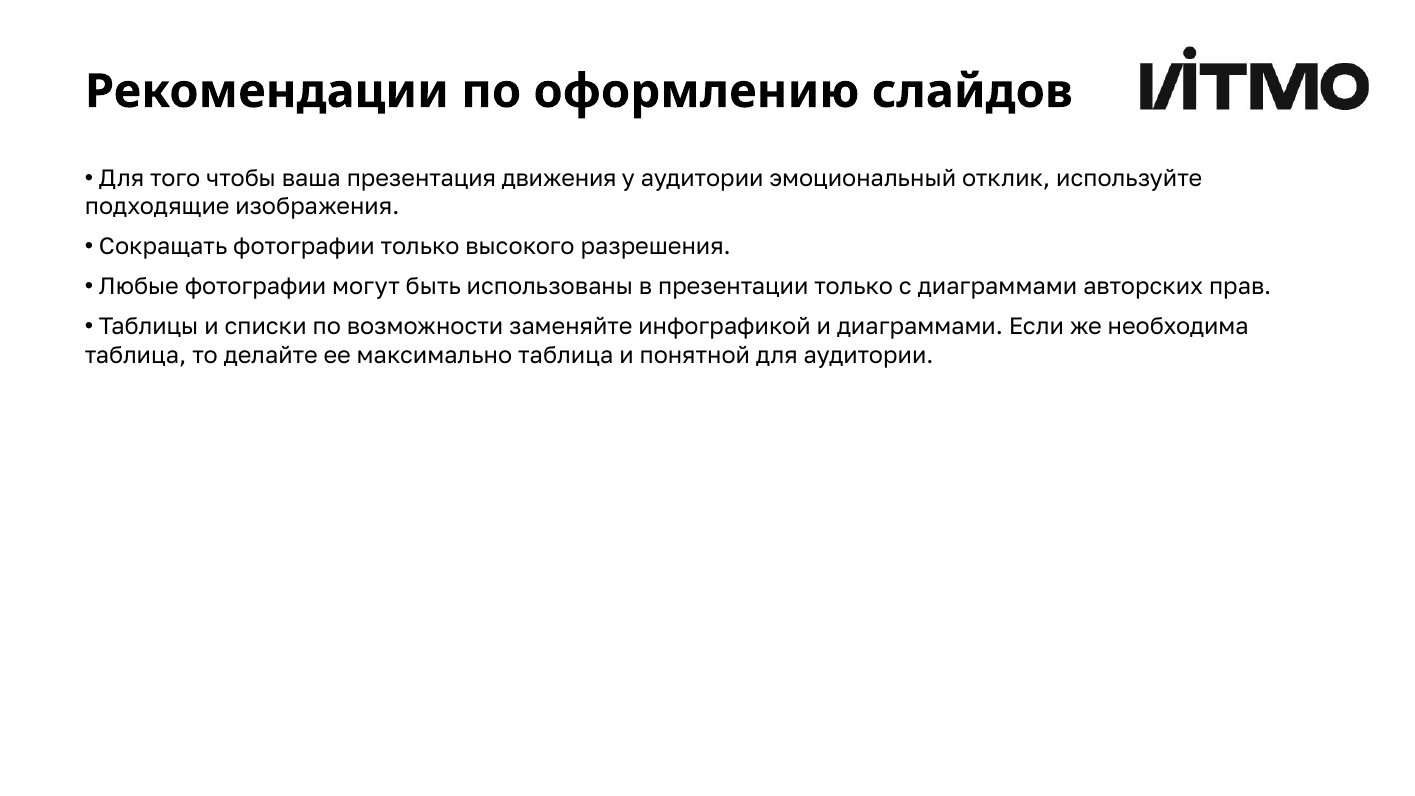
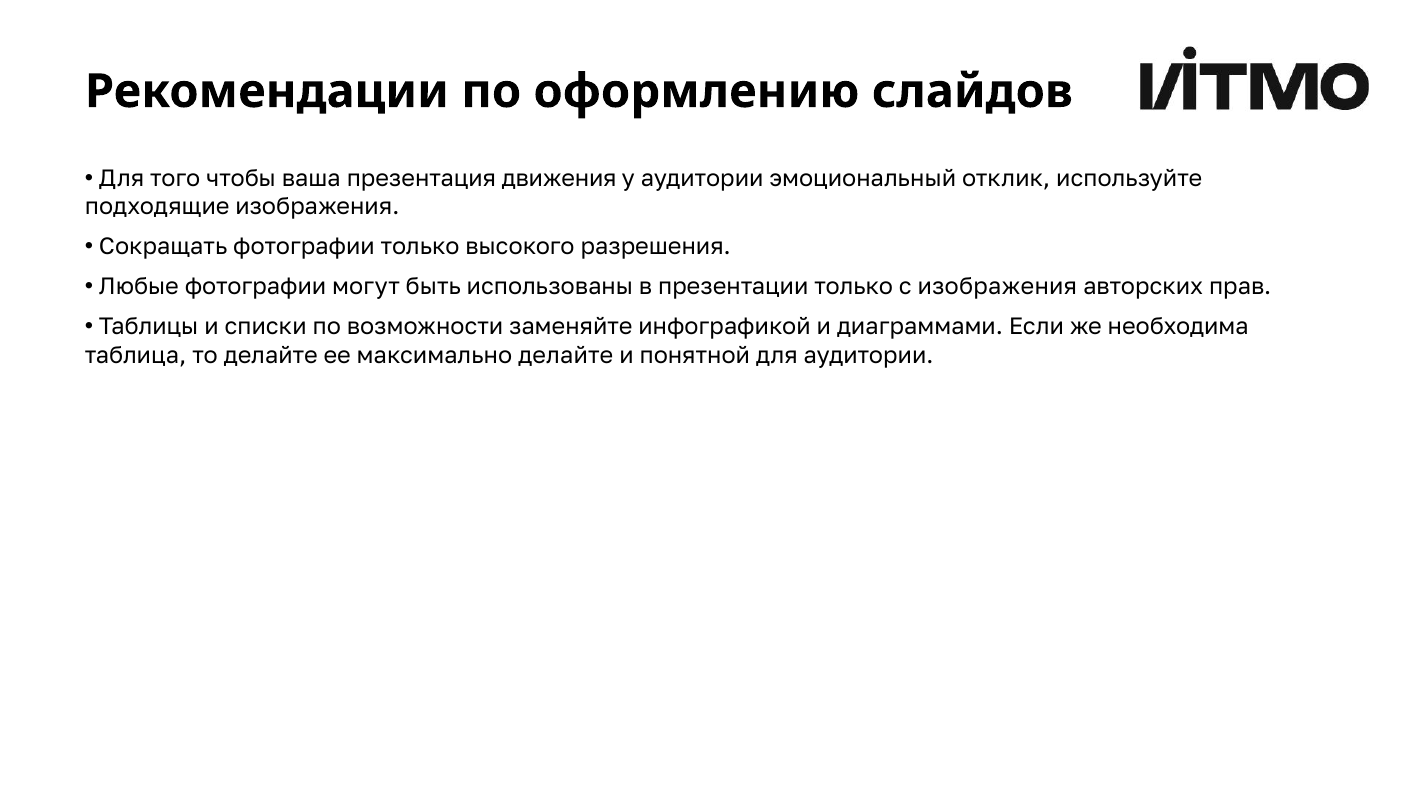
с диаграммами: диаграммами -> изображения
максимально таблица: таблица -> делайте
